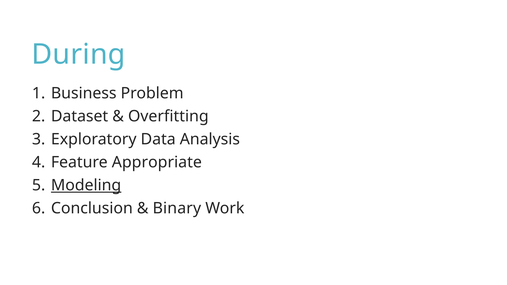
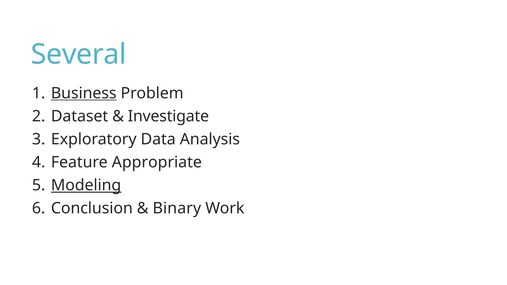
During: During -> Several
Business underline: none -> present
Overfitting: Overfitting -> Investigate
